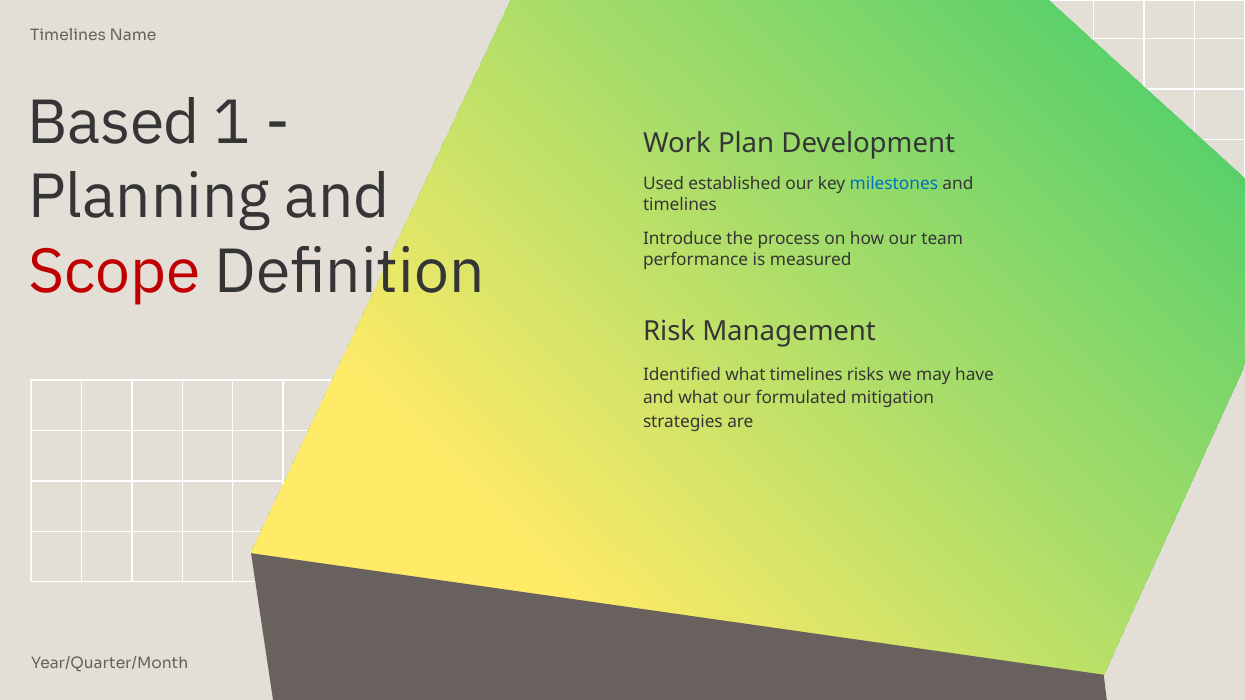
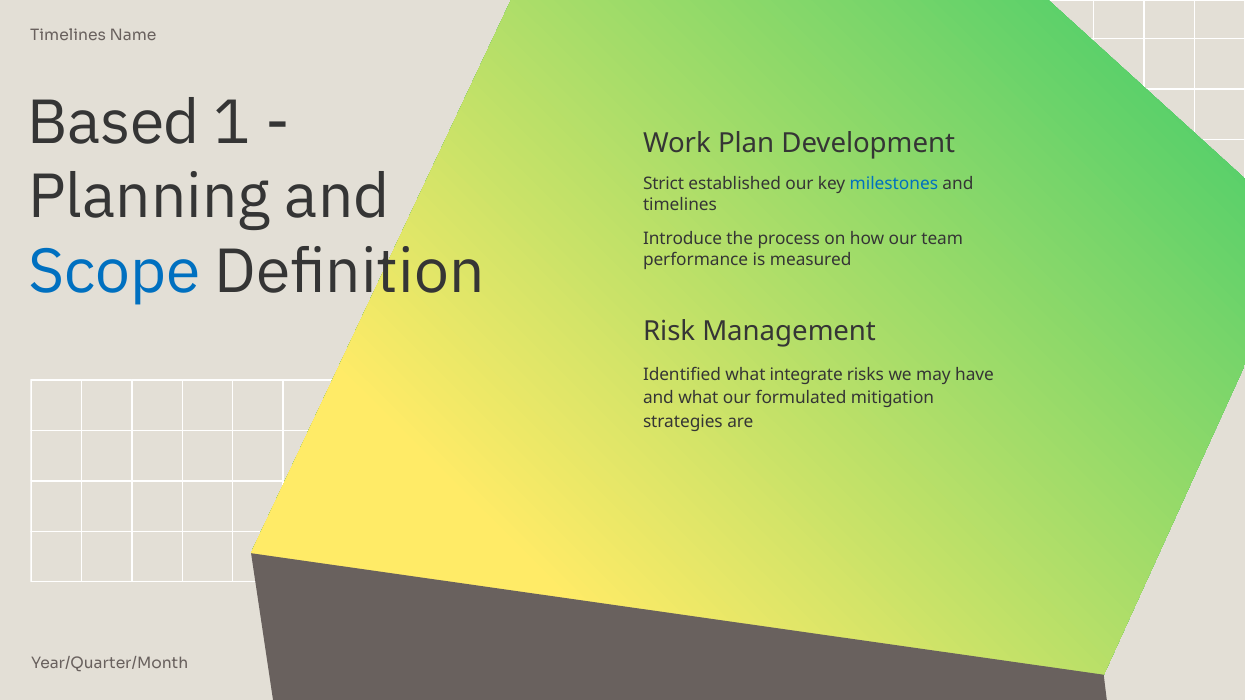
Used: Used -> Strict
Scope colour: red -> blue
what timelines: timelines -> integrate
